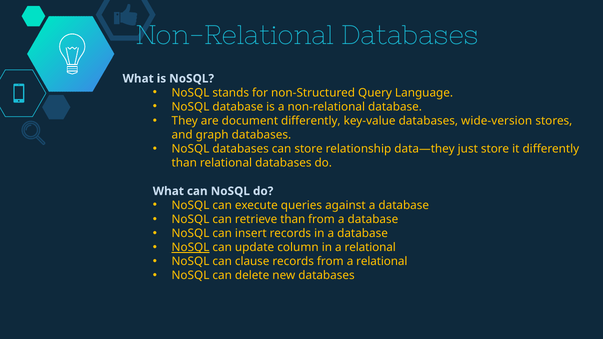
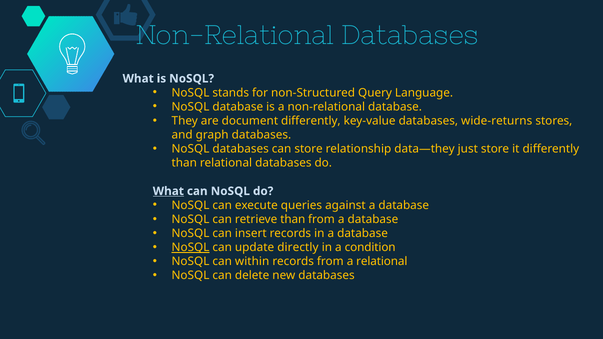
wide-version: wide-version -> wide-returns
What at (168, 191) underline: none -> present
column: column -> directly
in a relational: relational -> condition
clause: clause -> within
